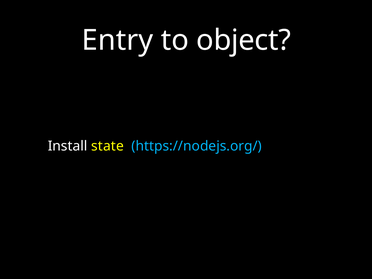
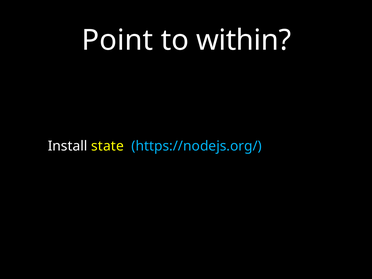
Entry: Entry -> Point
object: object -> within
